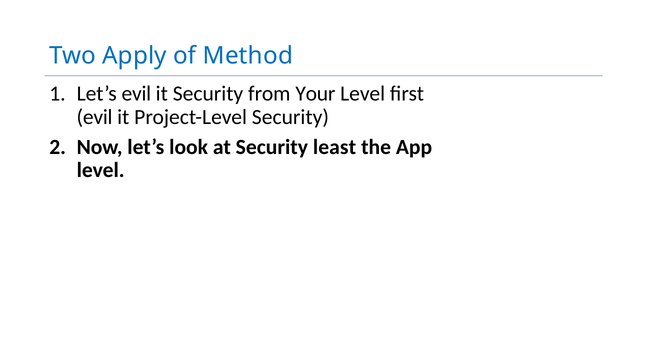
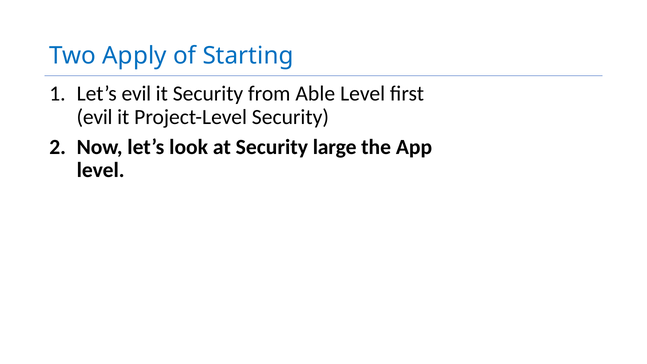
Method: Method -> Starting
Your: Your -> Able
least: least -> large
